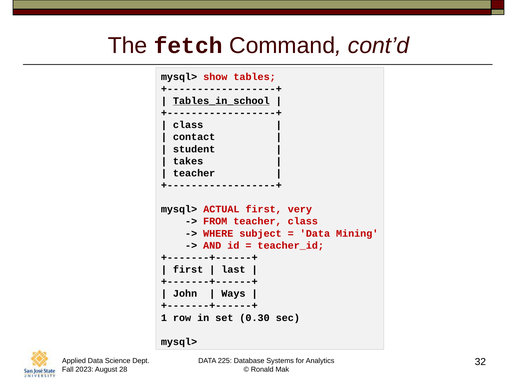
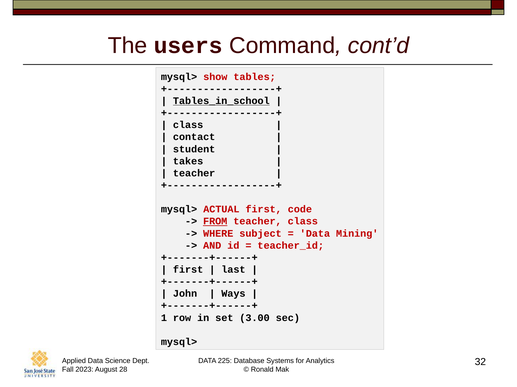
fetch: fetch -> users
very: very -> code
FROM underline: none -> present
0.30: 0.30 -> 3.00
